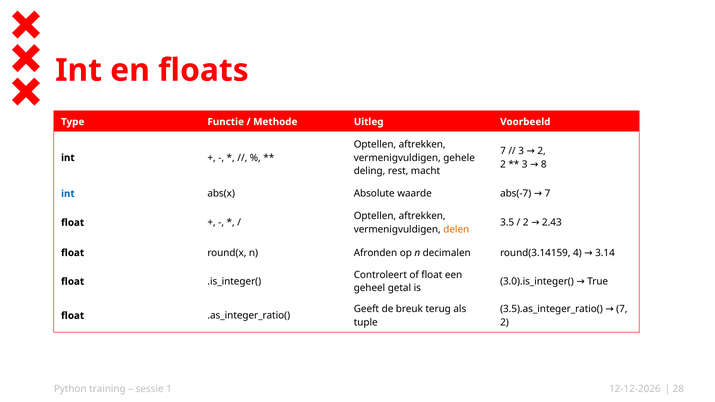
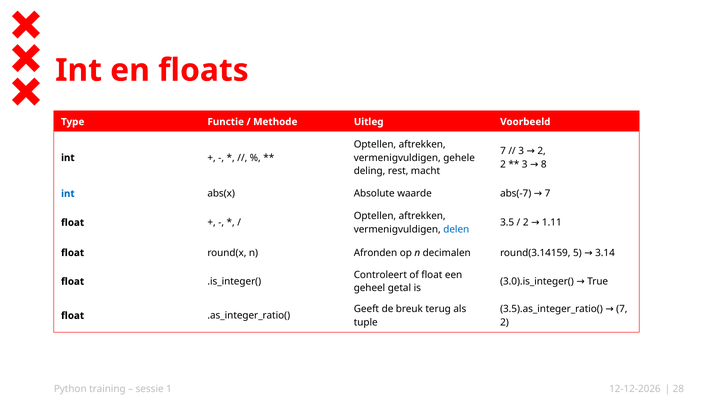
2.43: 2.43 -> 1.11
delen colour: orange -> blue
4: 4 -> 5
